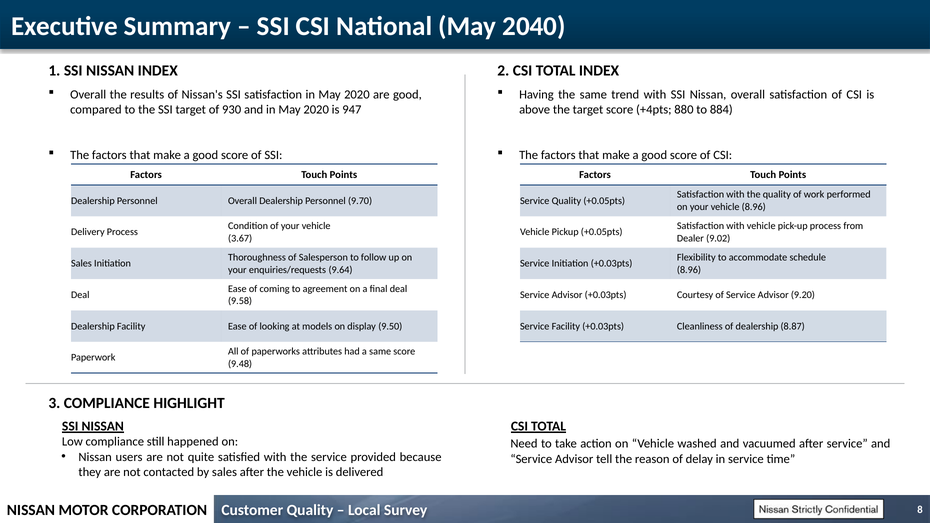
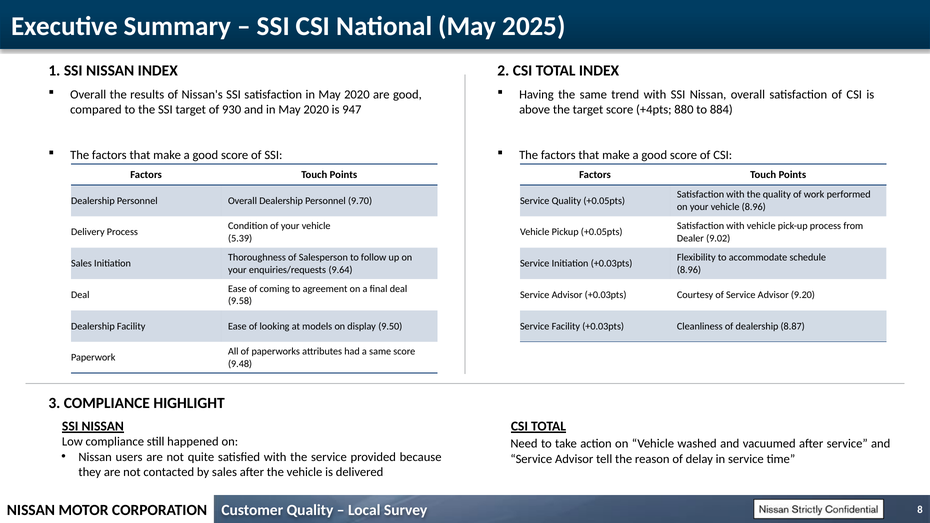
2040: 2040 -> 2025
3.67: 3.67 -> 5.39
